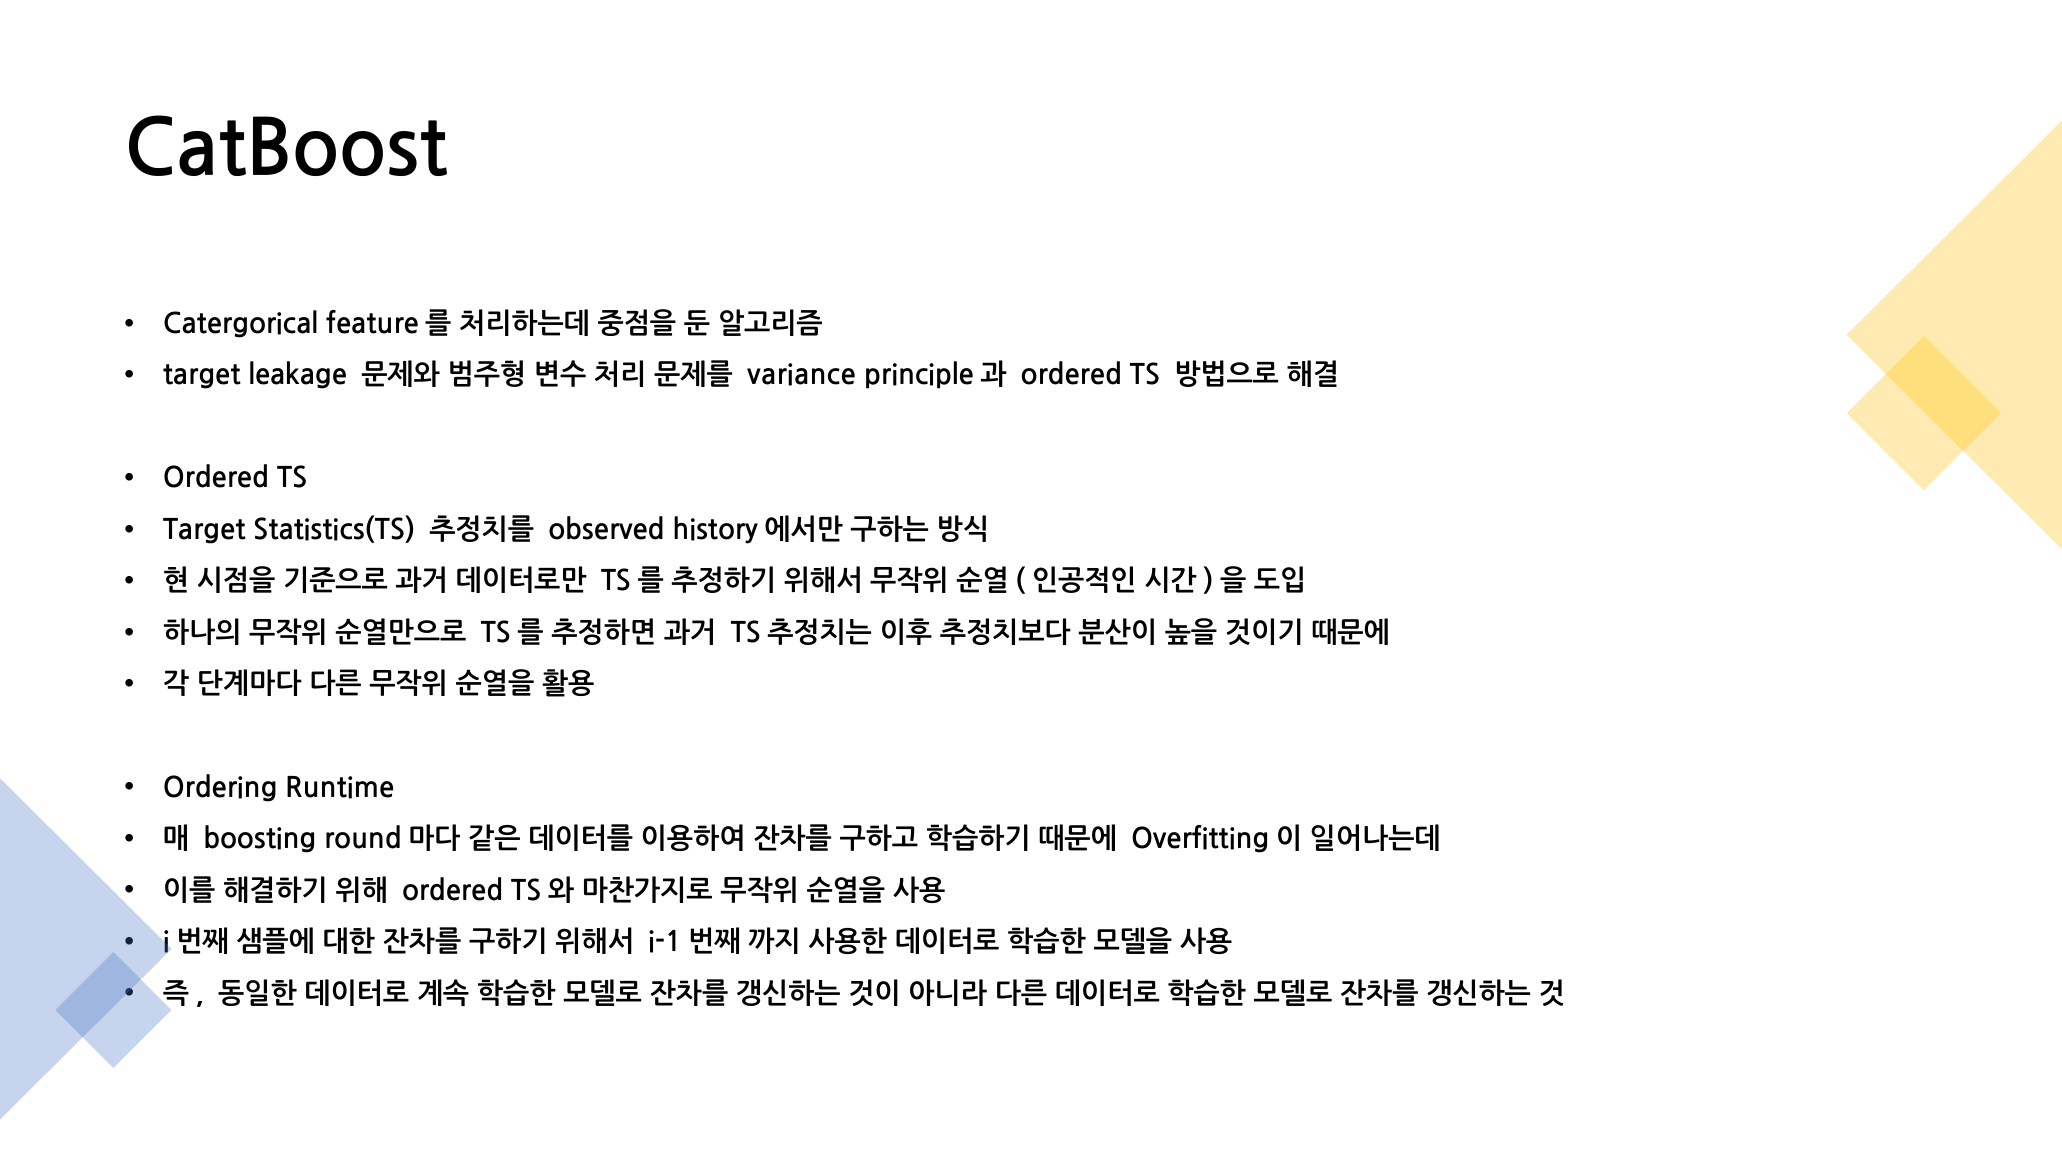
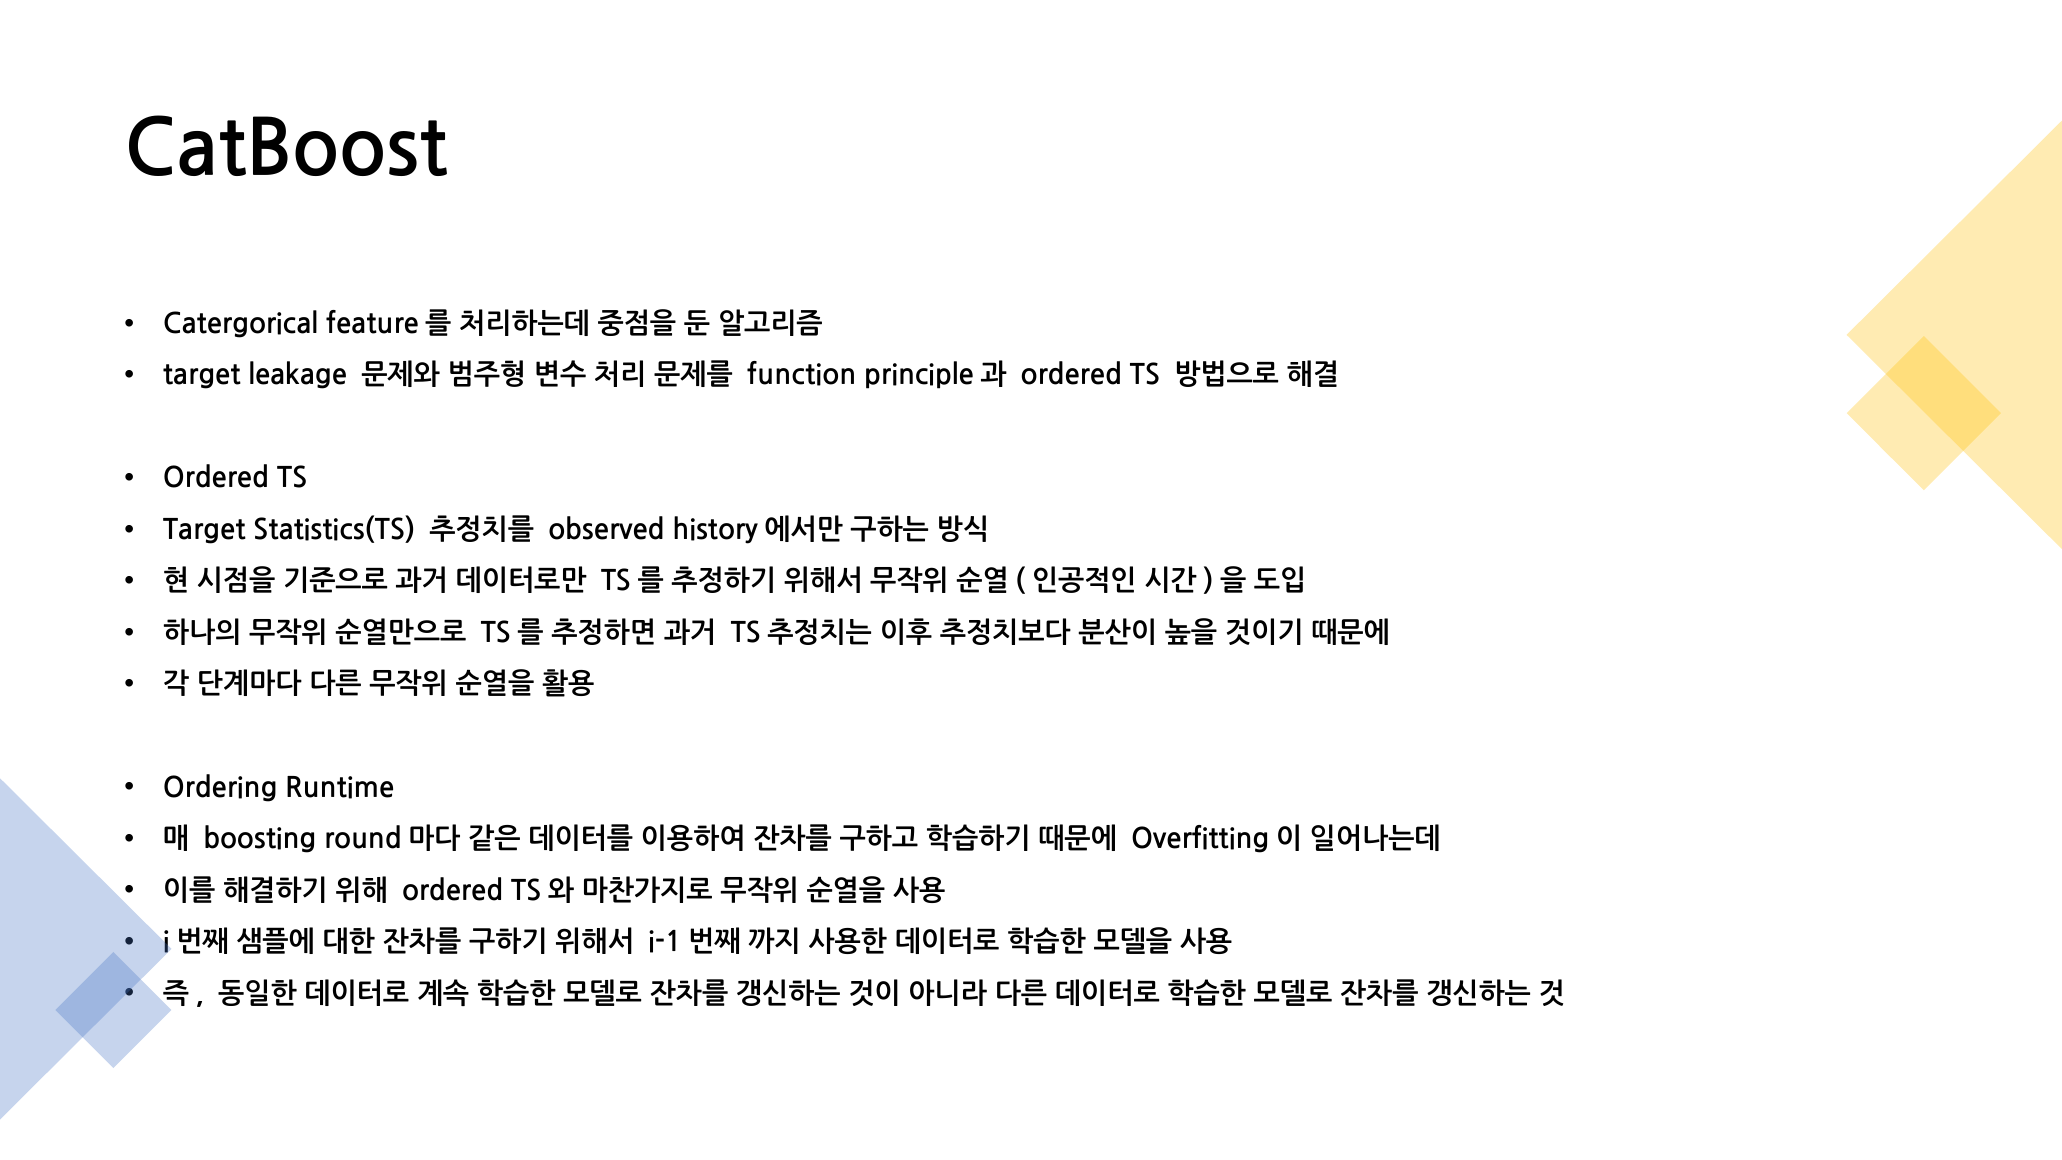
variance: variance -> function
